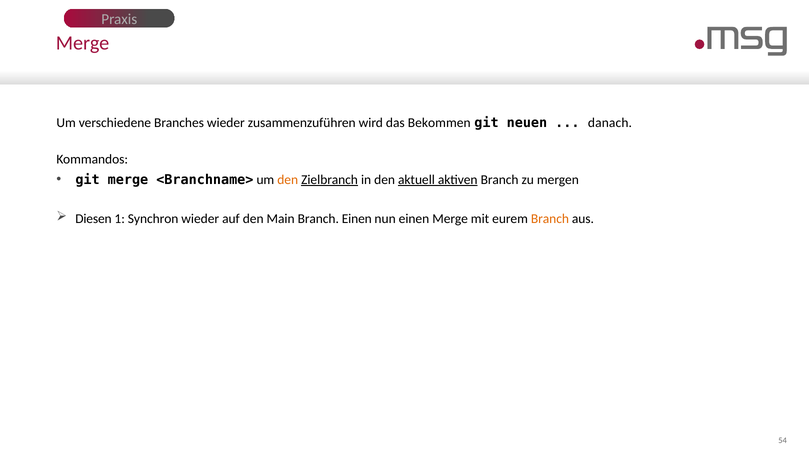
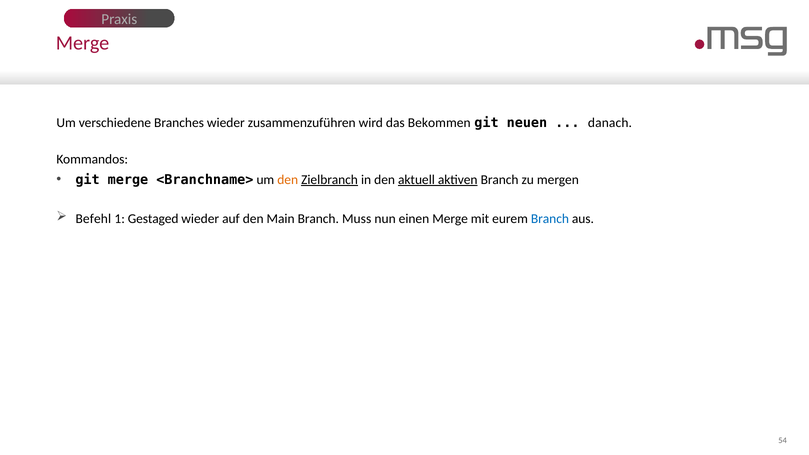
Diesen: Diesen -> Befehl
Synchron: Synchron -> Gestaged
Branch Einen: Einen -> Muss
Branch at (550, 219) colour: orange -> blue
